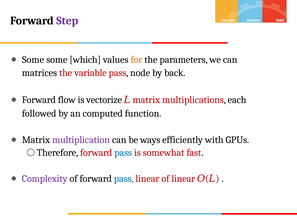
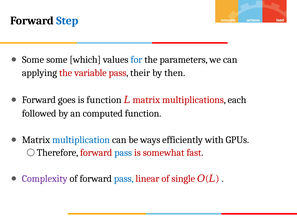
Step colour: purple -> blue
for colour: orange -> blue
matrices: matrices -> applying
node: node -> their
back: back -> then
flow: flow -> goes
is vectorize: vectorize -> function
multiplication colour: purple -> blue
of linear: linear -> single
